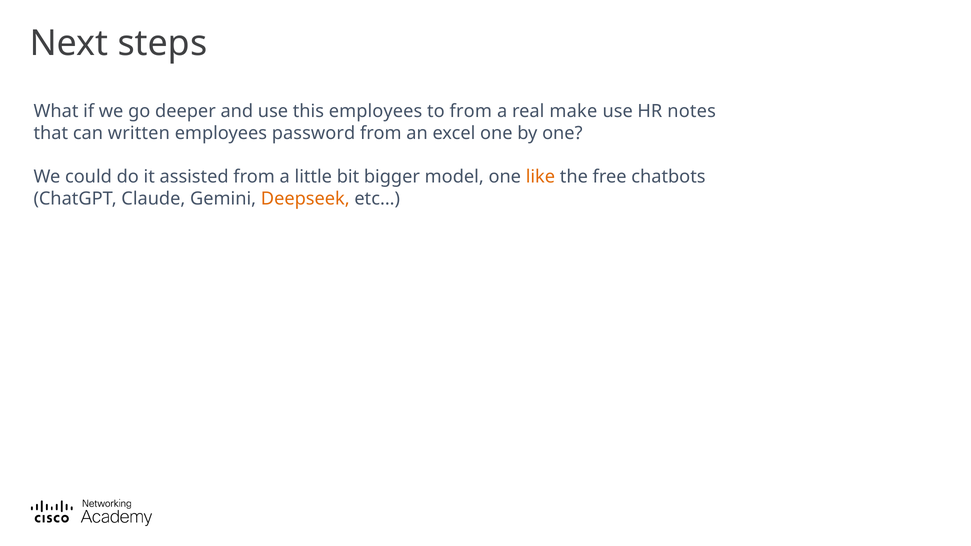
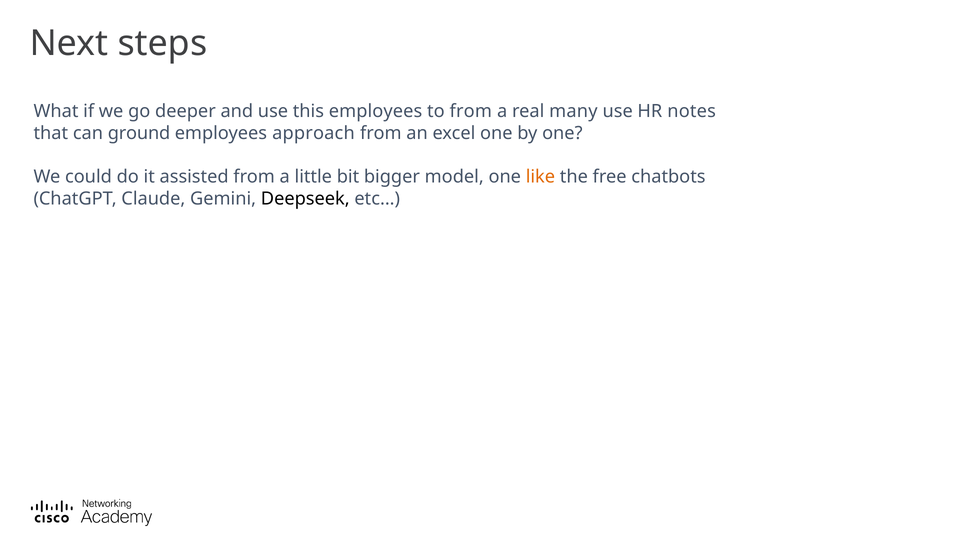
make: make -> many
written: written -> ground
password: password -> approach
Deepseek colour: orange -> black
